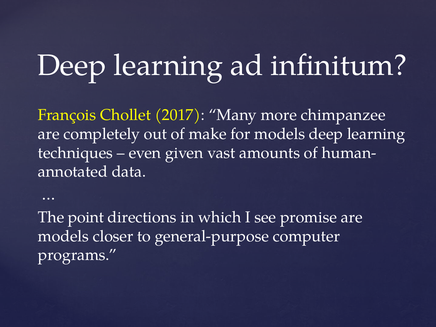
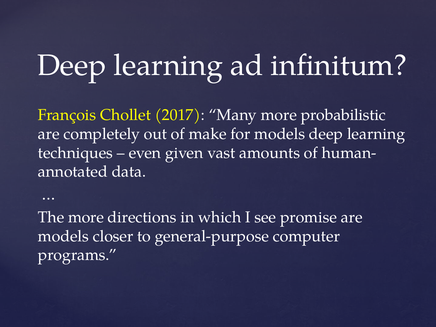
chimpanzee: chimpanzee -> probabilistic
The point: point -> more
